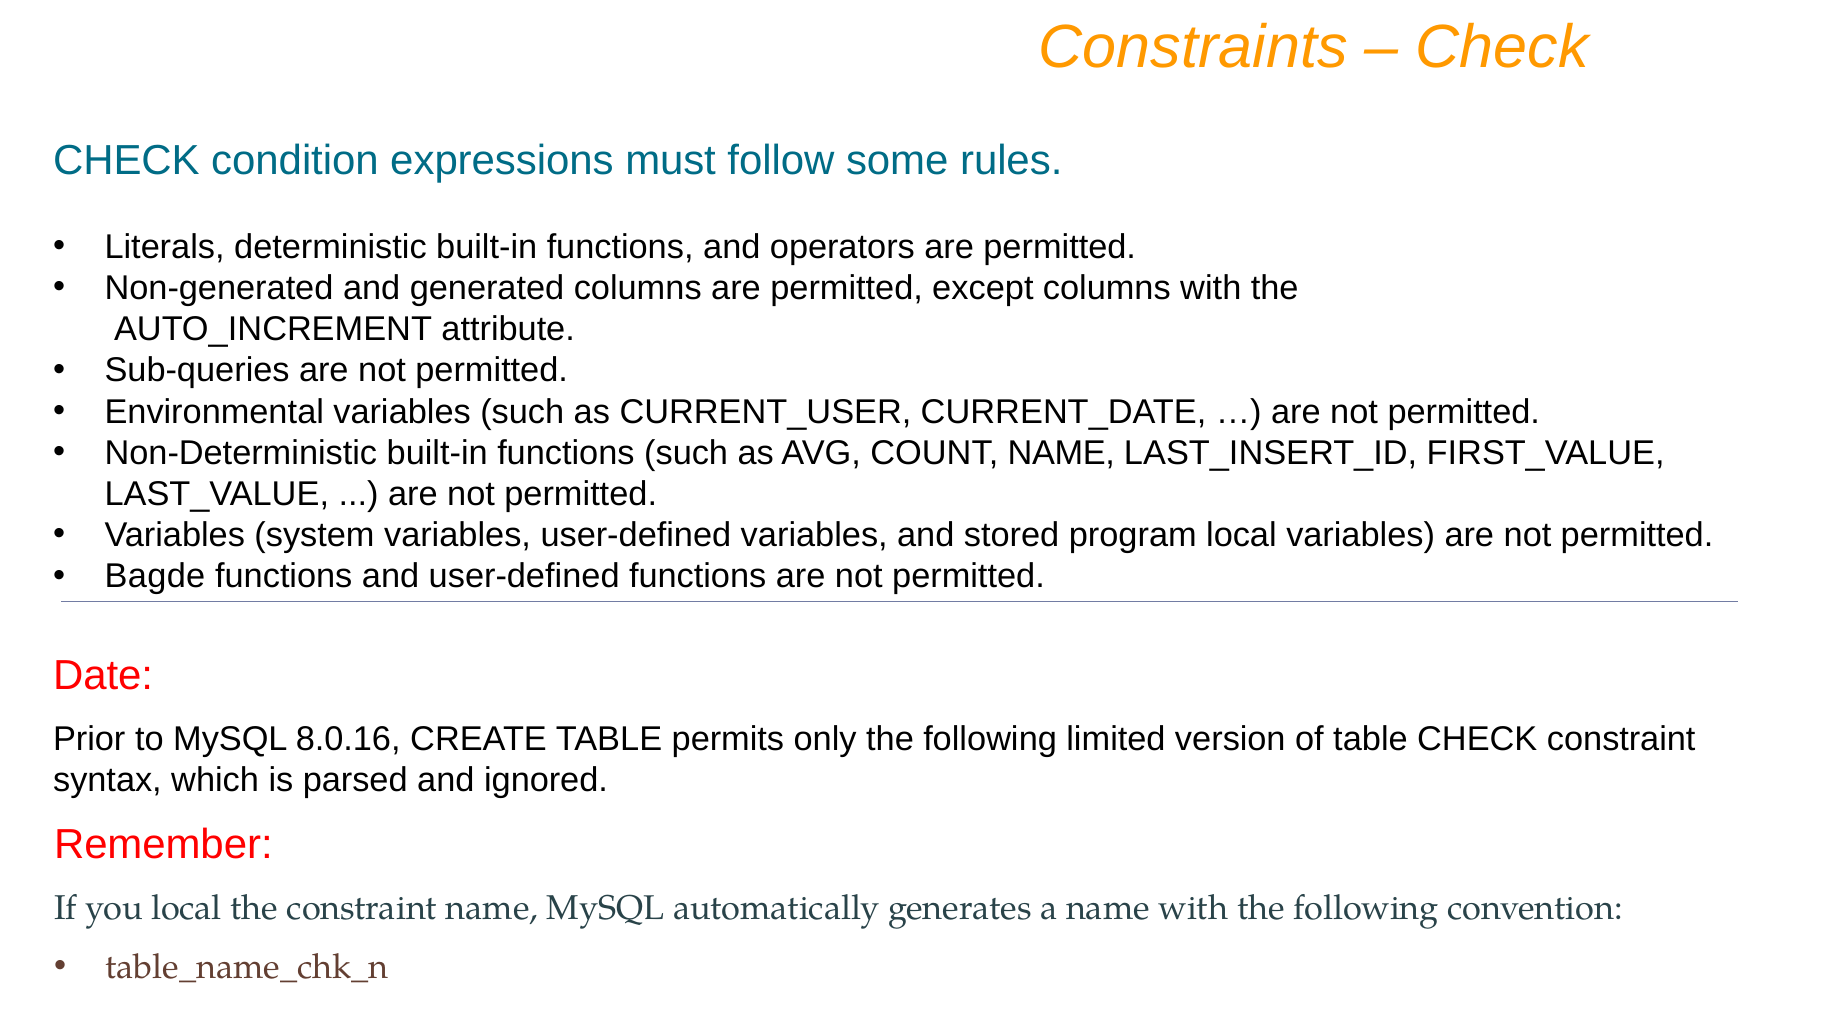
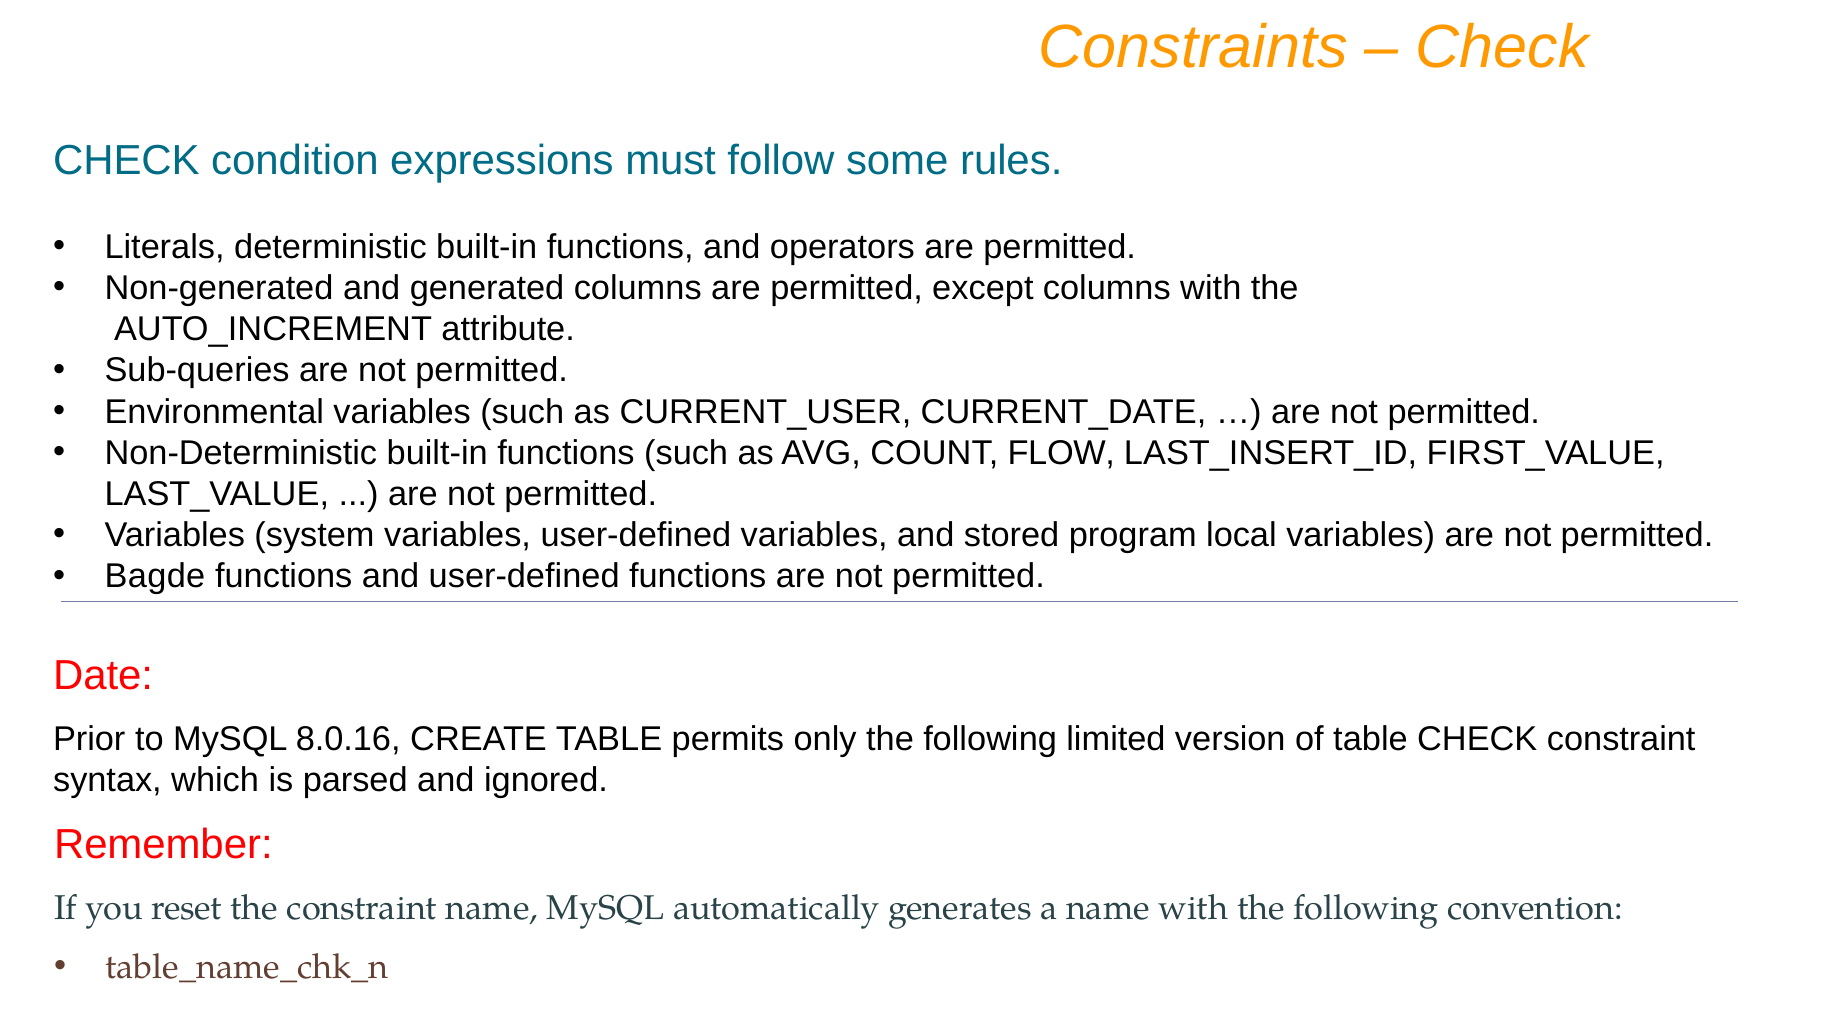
COUNT NAME: NAME -> FLOW
you local: local -> reset
